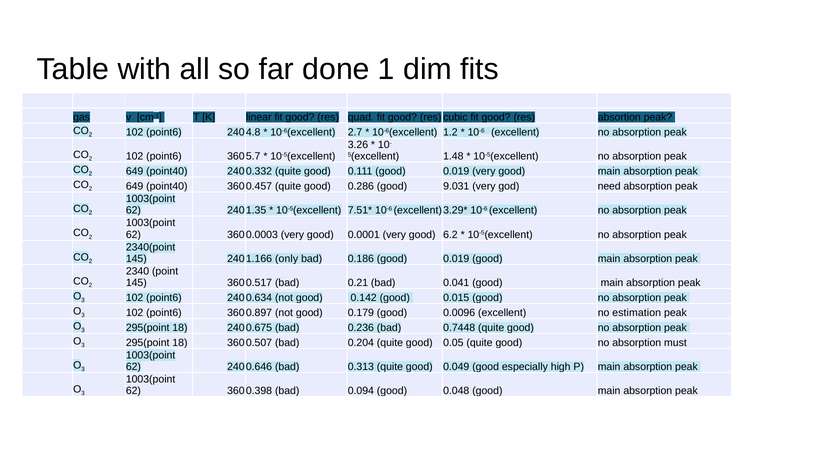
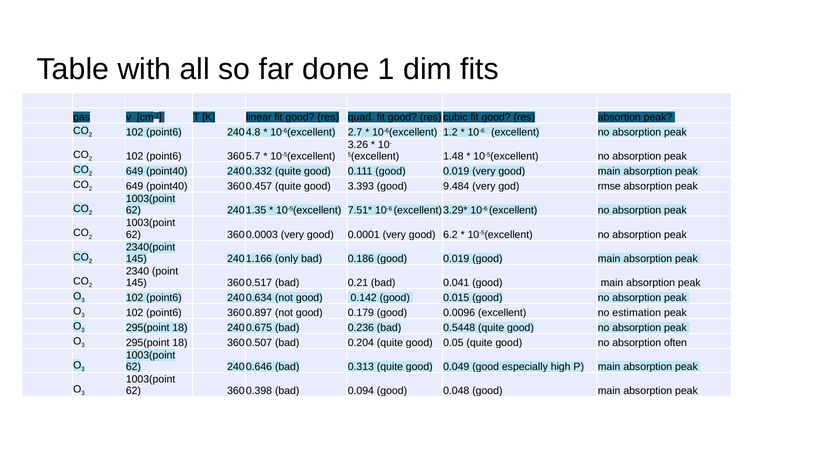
0.286: 0.286 -> 3.393
9.031: 9.031 -> 9.484
need: need -> rmse
0.7448: 0.7448 -> 0.5448
must: must -> often
